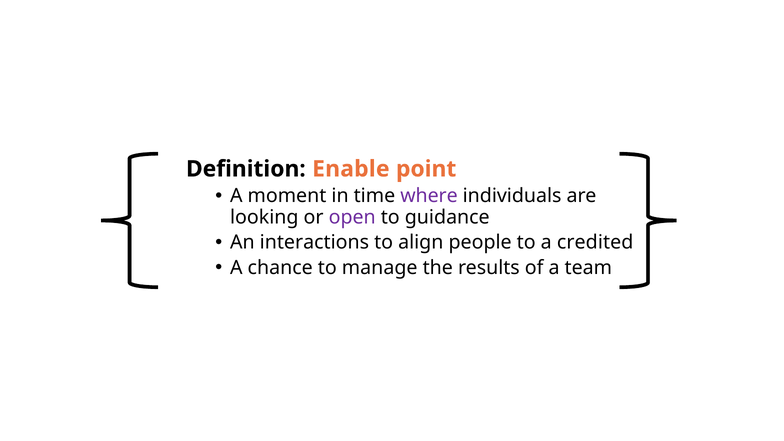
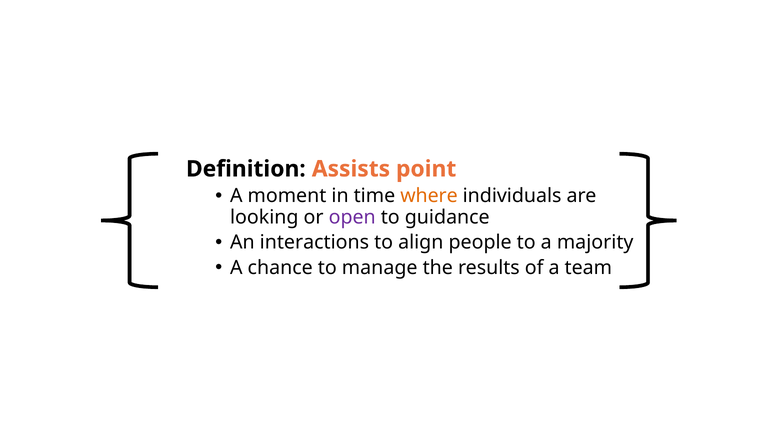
Enable: Enable -> Assists
where colour: purple -> orange
credited: credited -> majority
